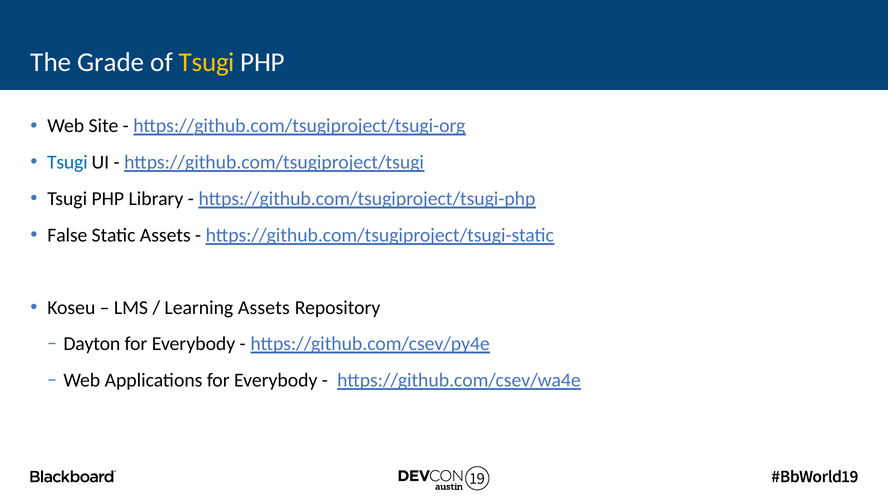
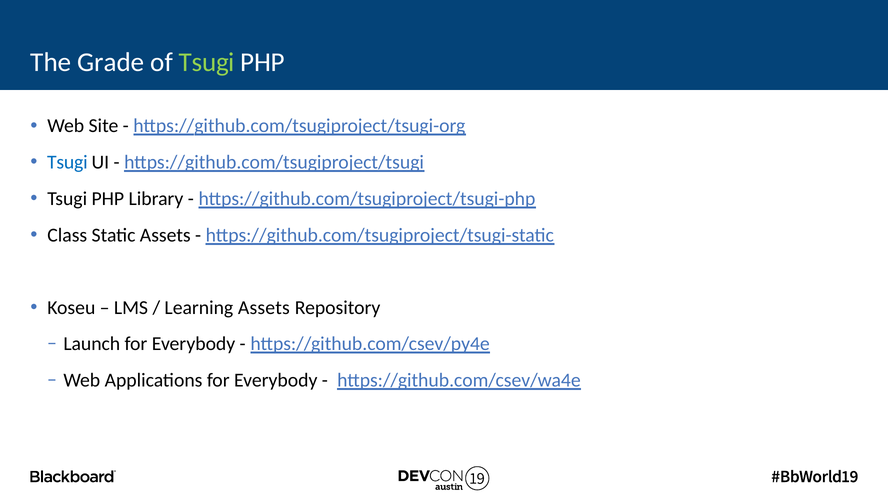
Tsugi at (207, 62) colour: yellow -> light green
False: False -> Class
Dayton: Dayton -> Launch
